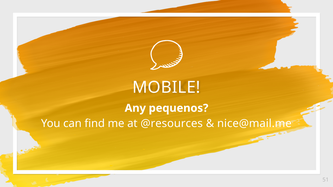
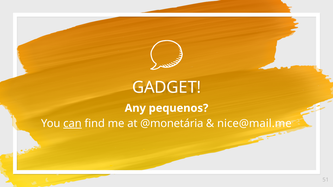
MOBILE: MOBILE -> GADGET
can underline: none -> present
@resources: @resources -> @monetária
